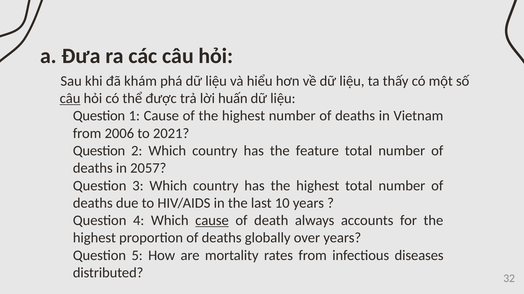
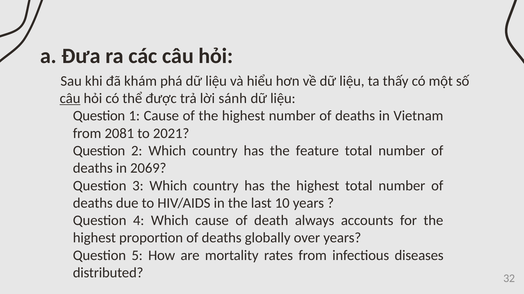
huấn: huấn -> sánh
2006: 2006 -> 2081
2057: 2057 -> 2069
cause at (212, 221) underline: present -> none
